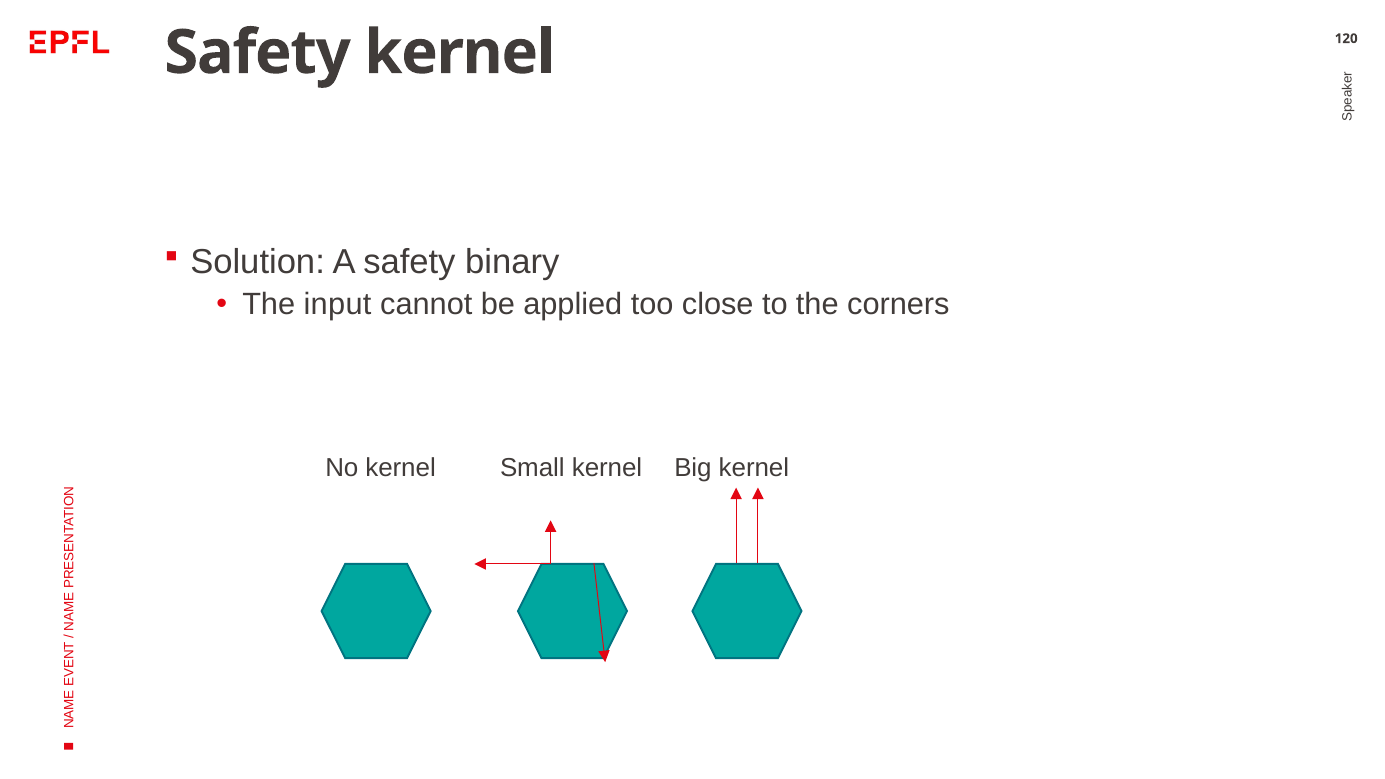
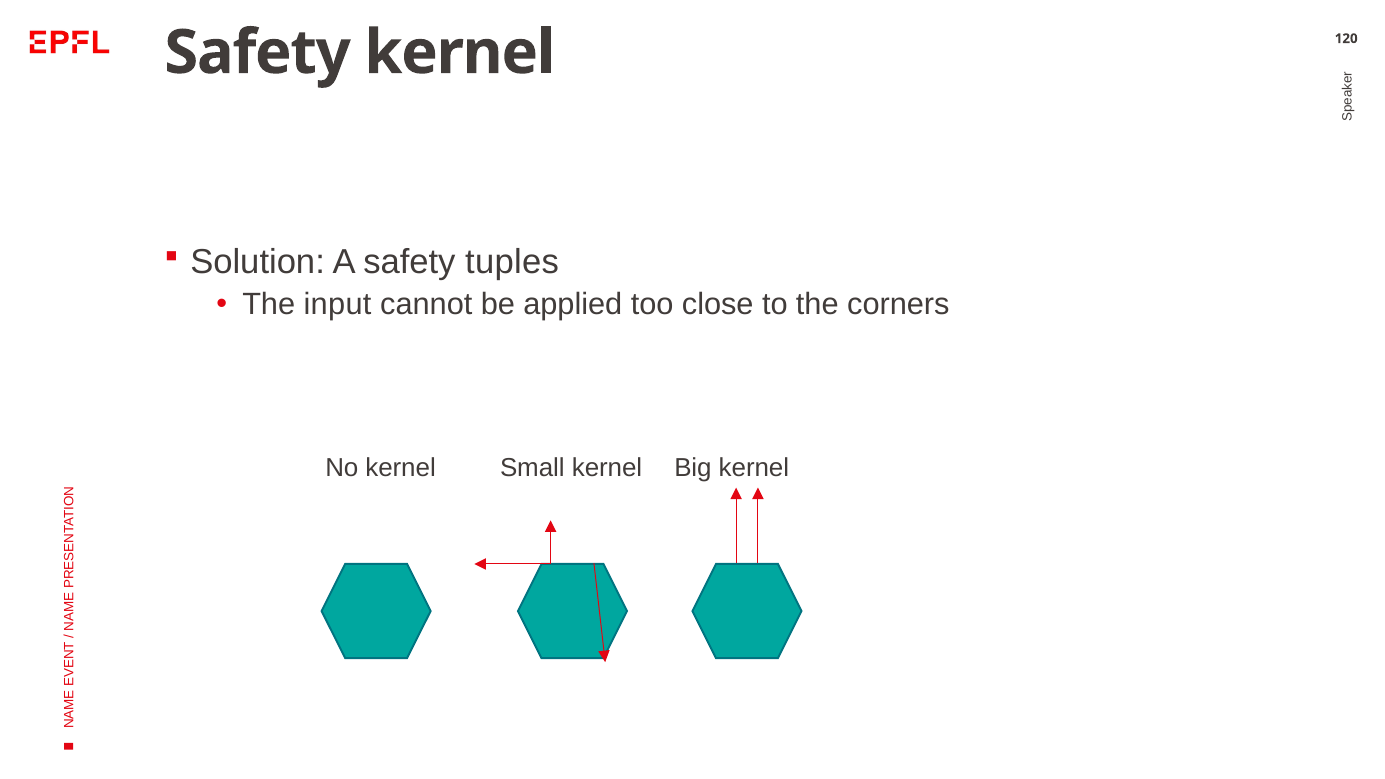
binary: binary -> tuples
